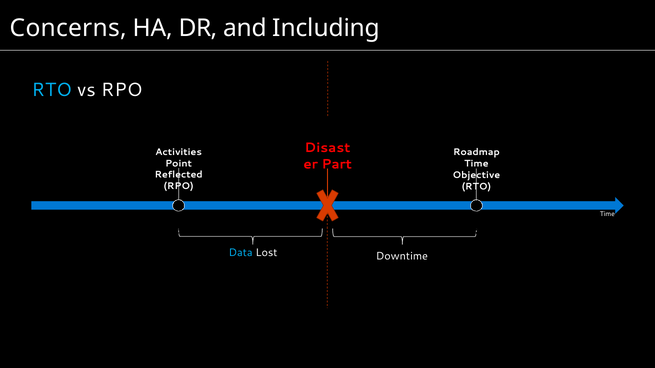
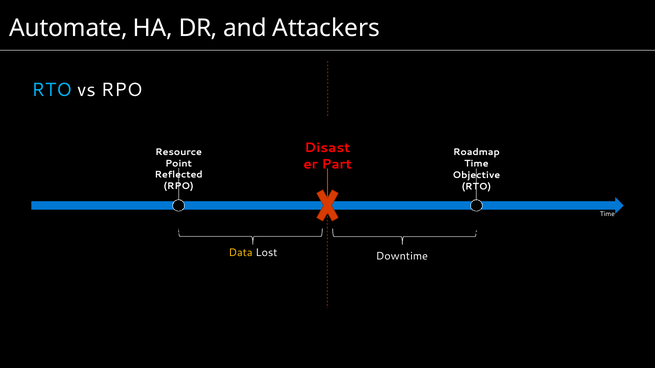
Concerns: Concerns -> Automate
Including: Including -> Attackers
Activities: Activities -> Resource
Data colour: light blue -> yellow
